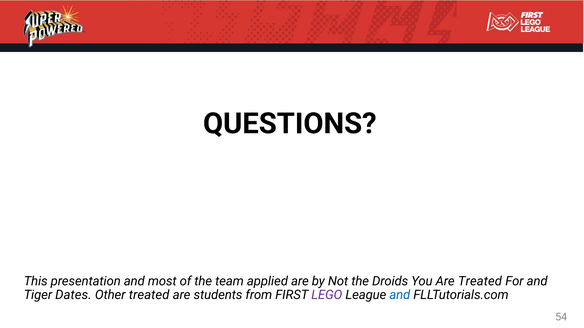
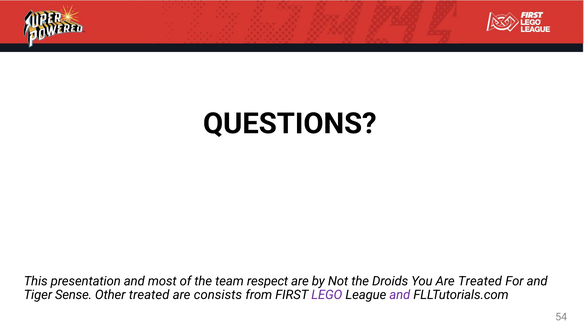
applied: applied -> respect
Dates: Dates -> Sense
students: students -> consists
and at (400, 296) colour: blue -> purple
